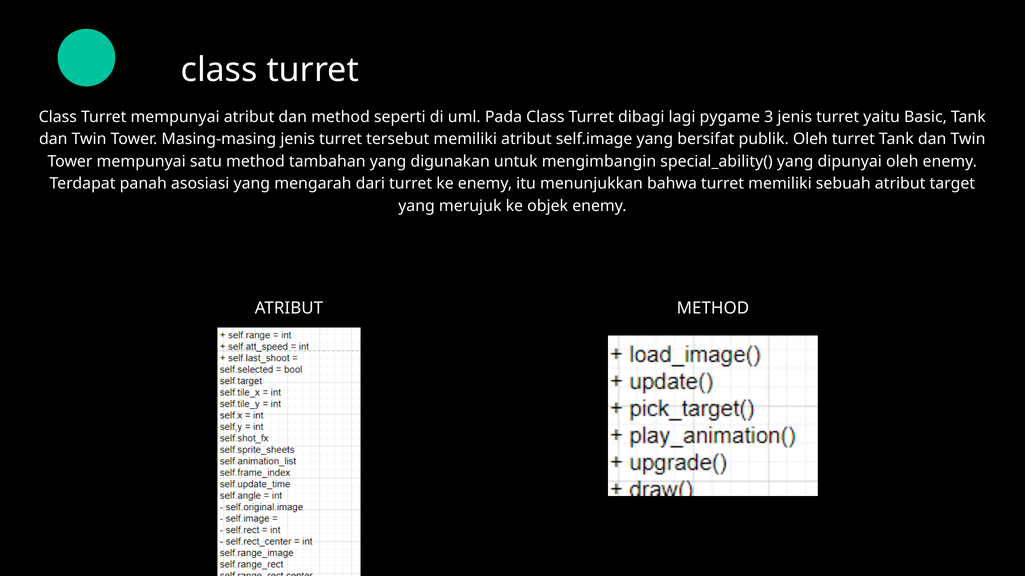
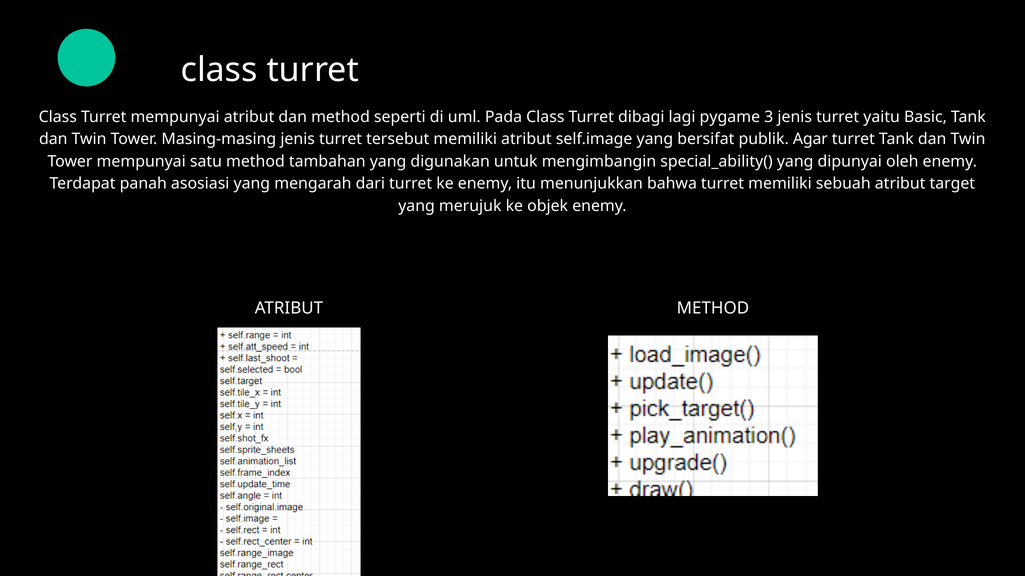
publik Oleh: Oleh -> Agar
